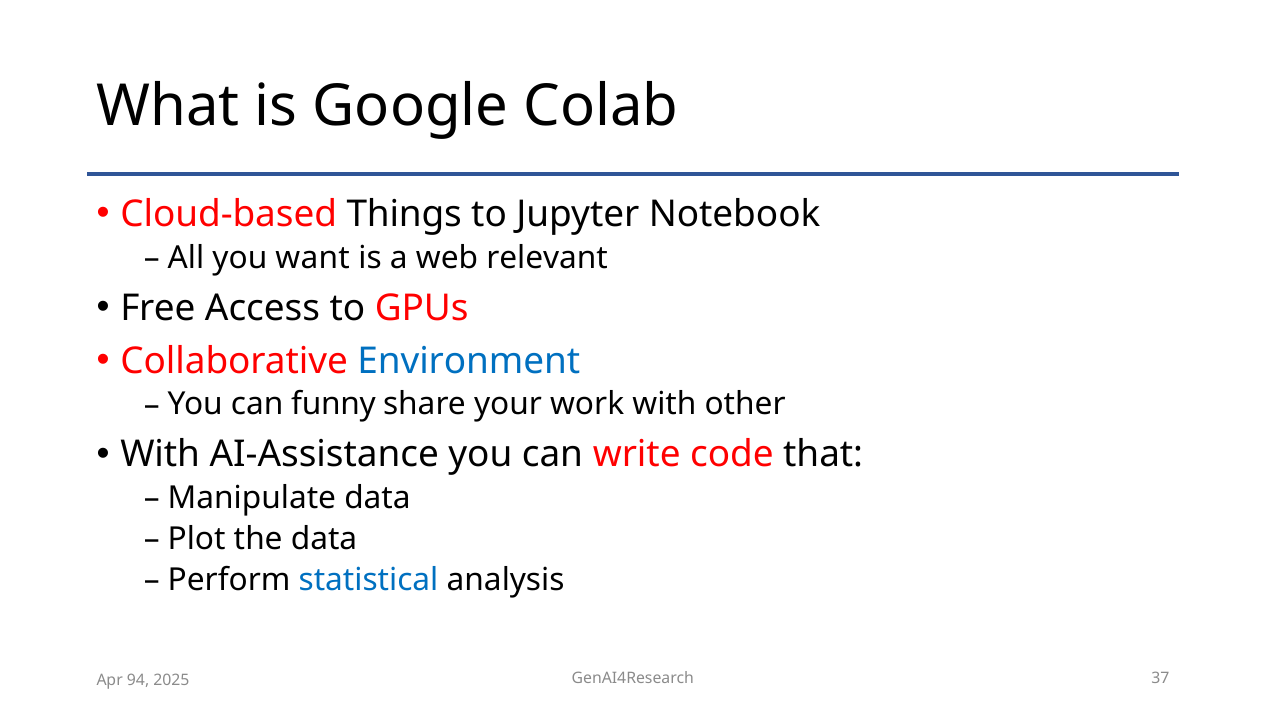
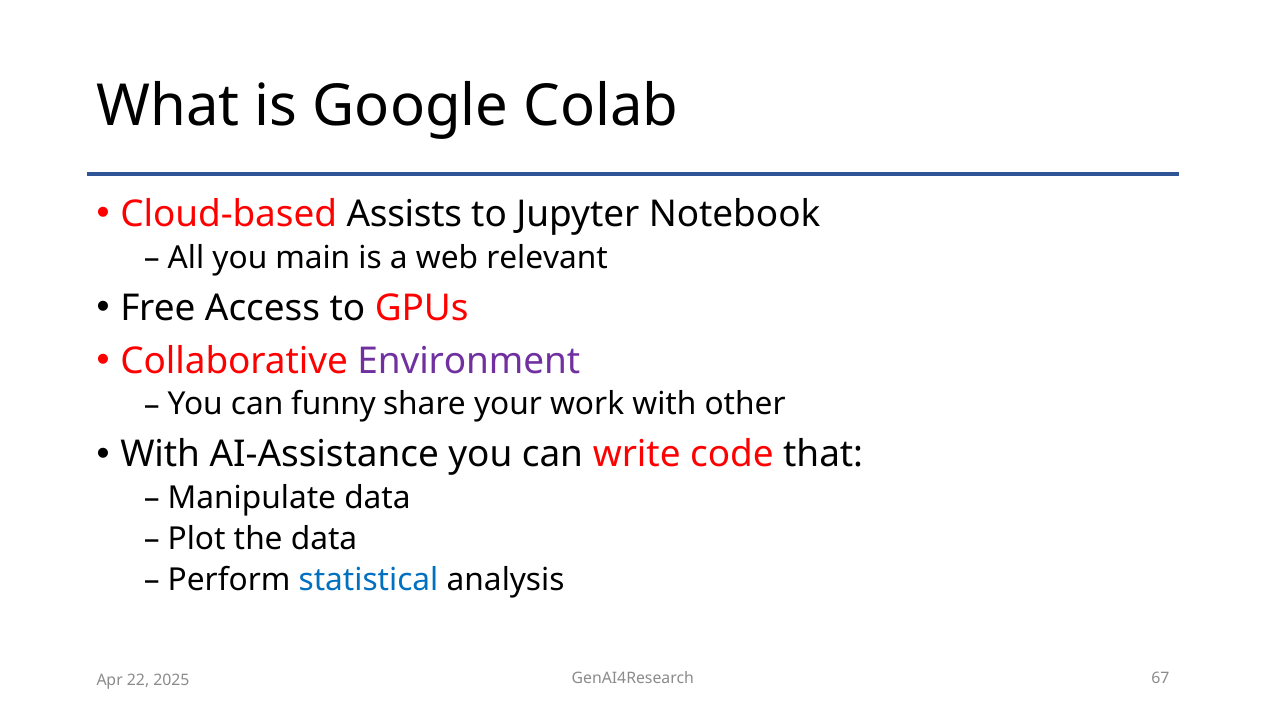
Things: Things -> Assists
want: want -> main
Environment colour: blue -> purple
37: 37 -> 67
94: 94 -> 22
